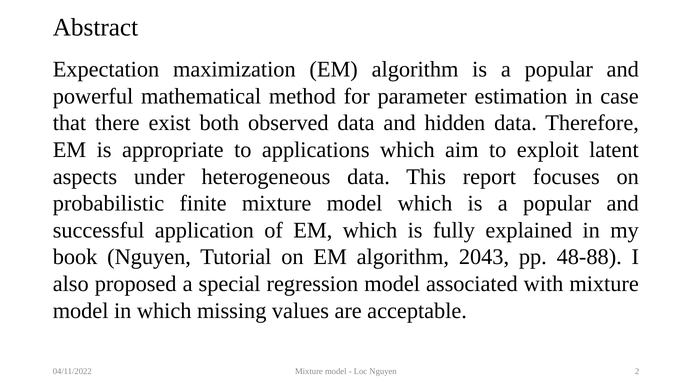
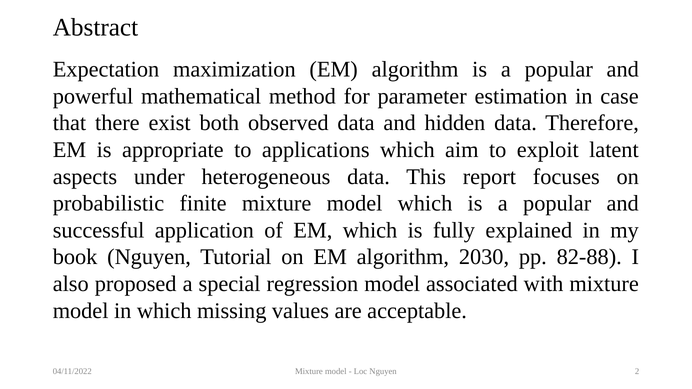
2043: 2043 -> 2030
48-88: 48-88 -> 82-88
